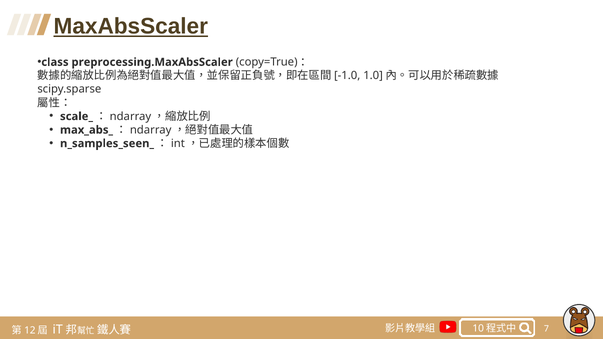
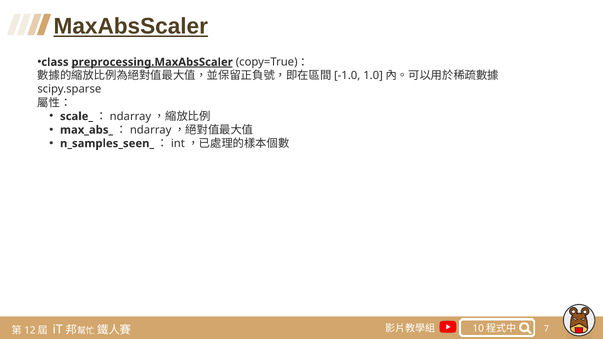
preprocessing.MaxAbsScaler underline: none -> present
